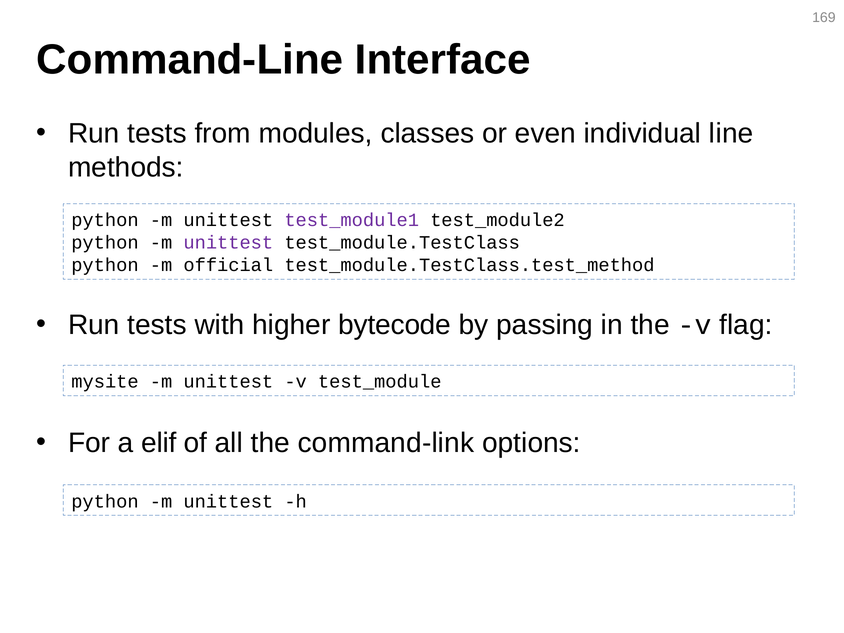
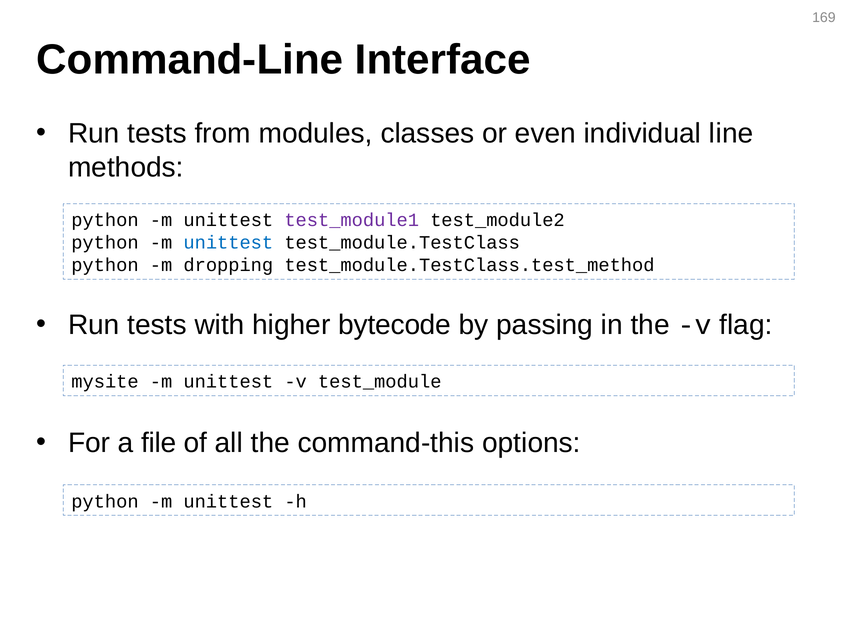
unittest at (228, 243) colour: purple -> blue
official: official -> dropping
elif: elif -> file
command-link: command-link -> command-this
